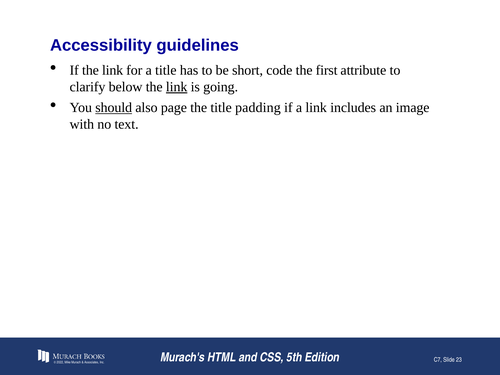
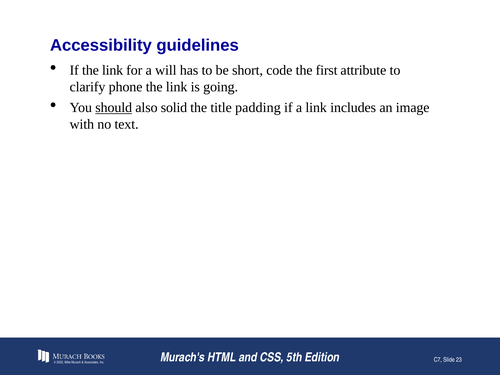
a title: title -> will
below: below -> phone
link at (177, 87) underline: present -> none
page: page -> solid
